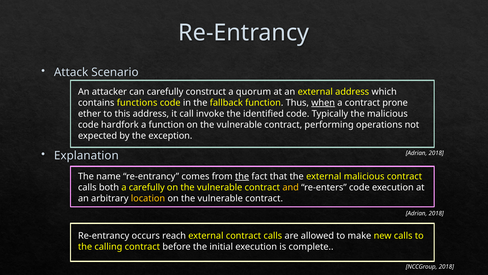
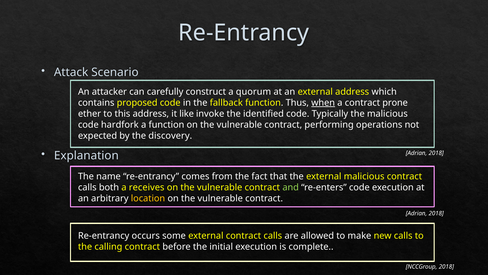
functions: functions -> proposed
call: call -> like
exception: exception -> discovery
the at (242, 176) underline: present -> none
a carefully: carefully -> receives
and colour: yellow -> light green
reach: reach -> some
